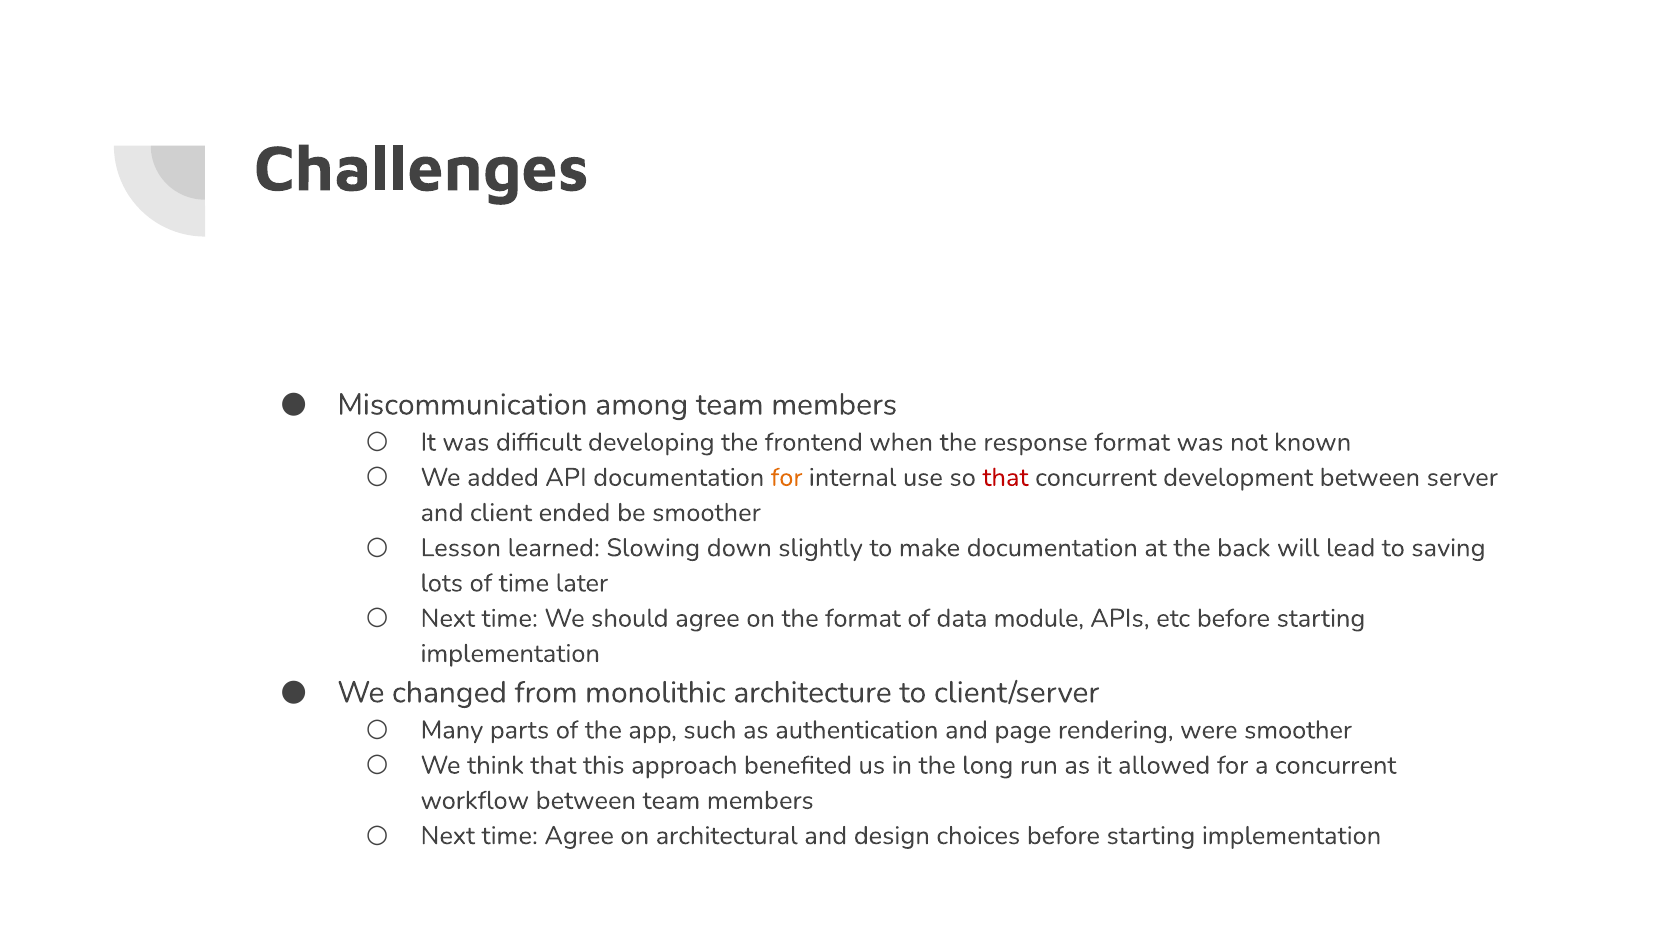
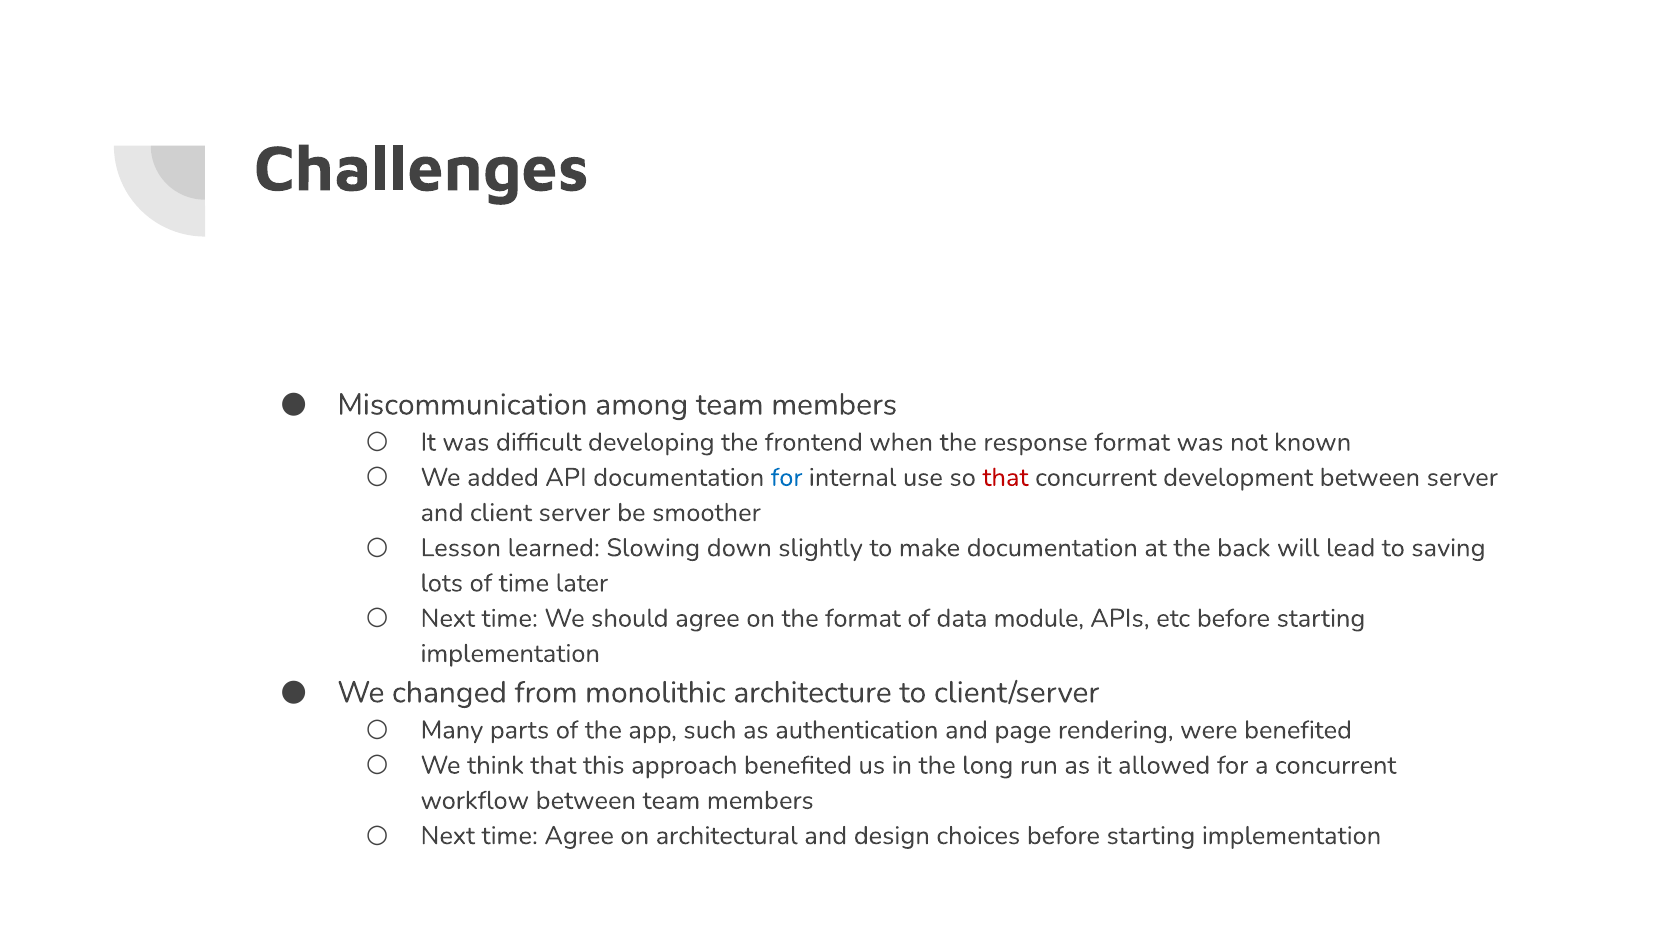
for at (787, 477) colour: orange -> blue
client ended: ended -> server
were smoother: smoother -> benefited
